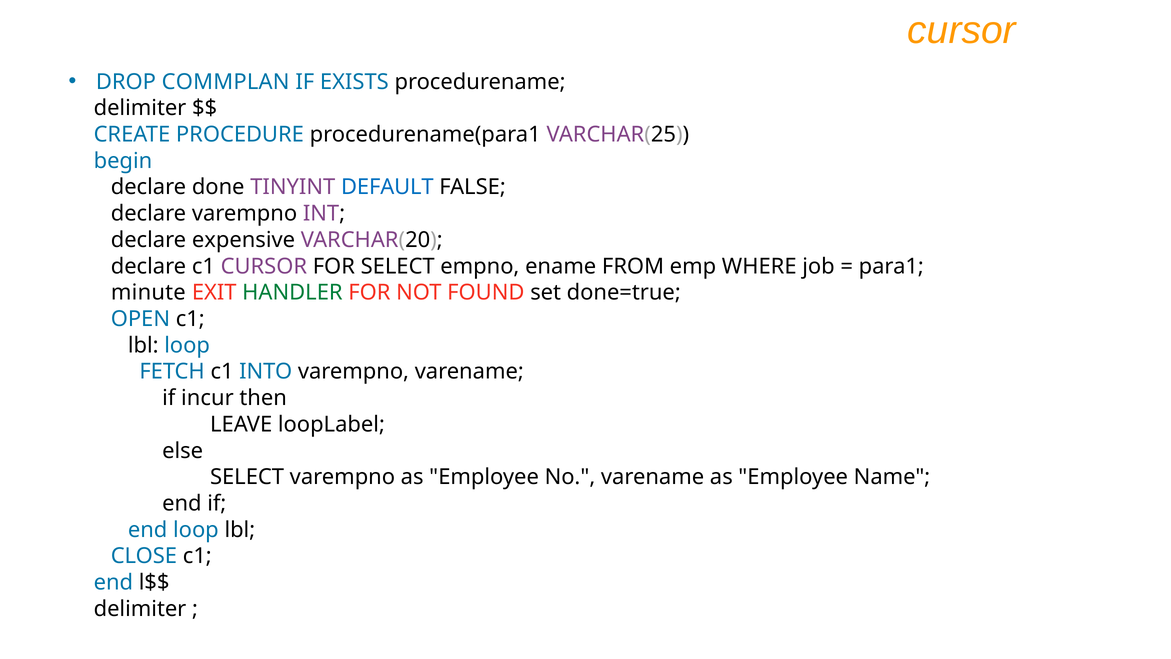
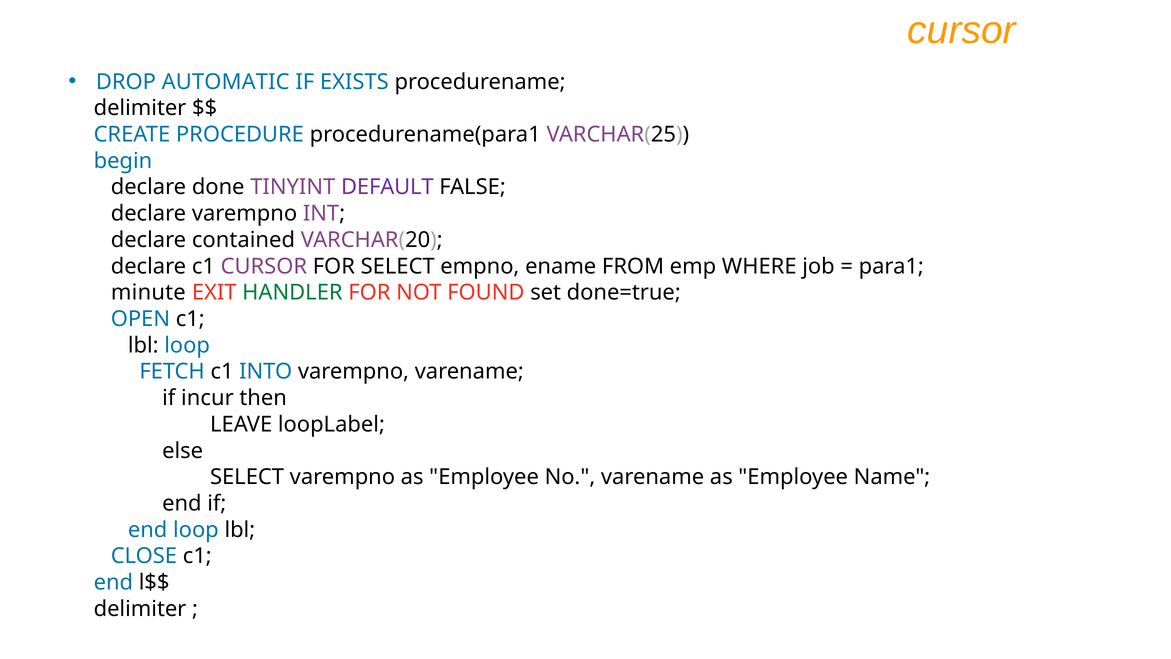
COMMPLAN: COMMPLAN -> AUTOMATIC
DEFAULT colour: blue -> purple
expensive: expensive -> contained
